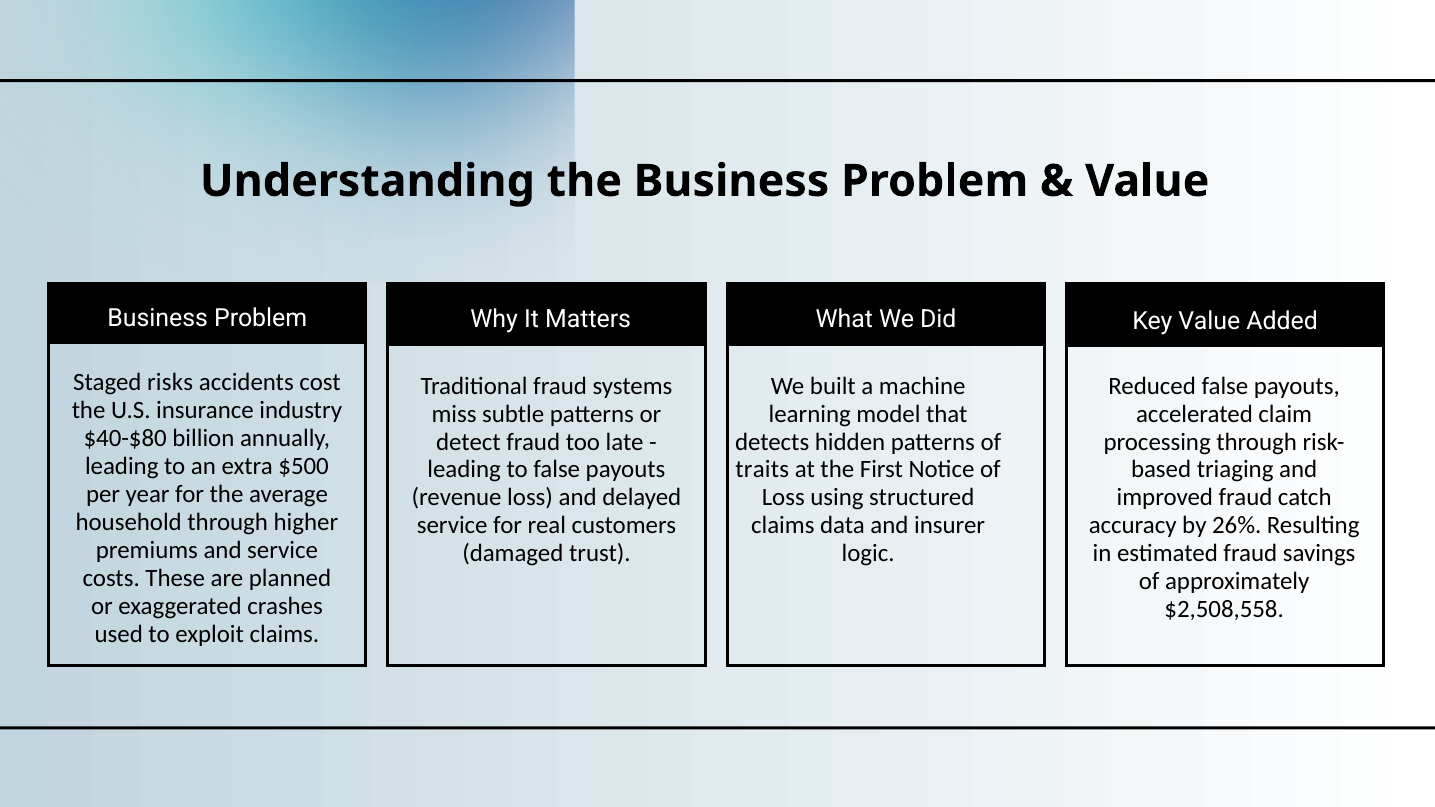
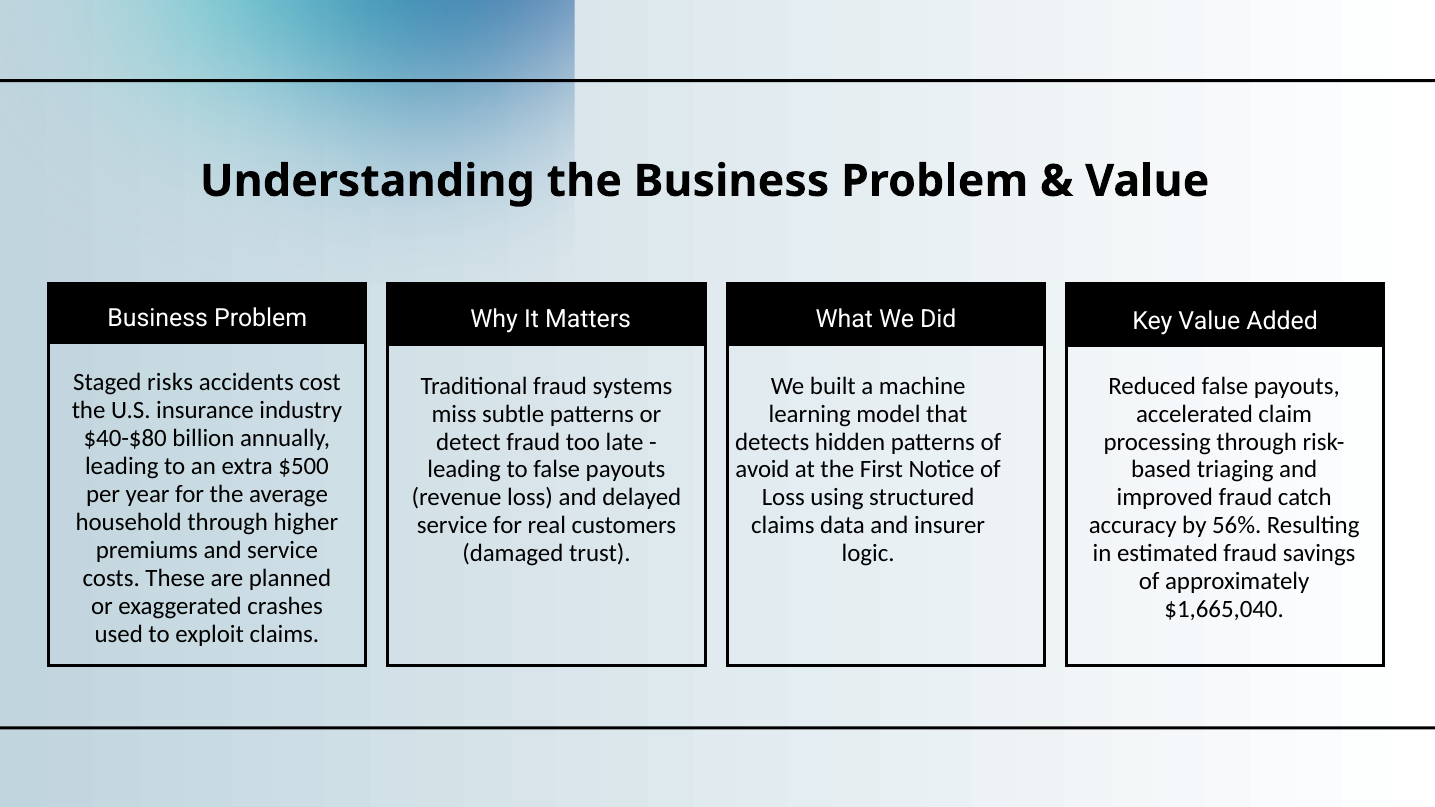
traits: traits -> avoid
26%: 26% -> 56%
$2,508,558: $2,508,558 -> $1,665,040
